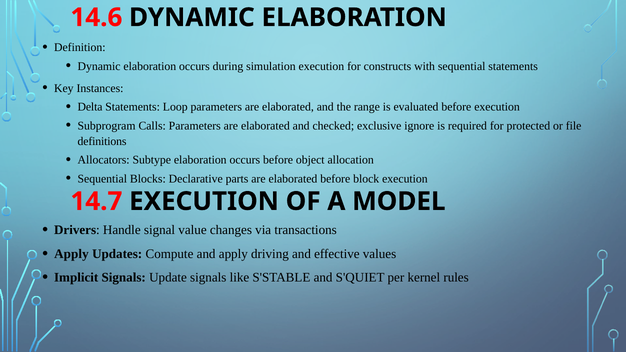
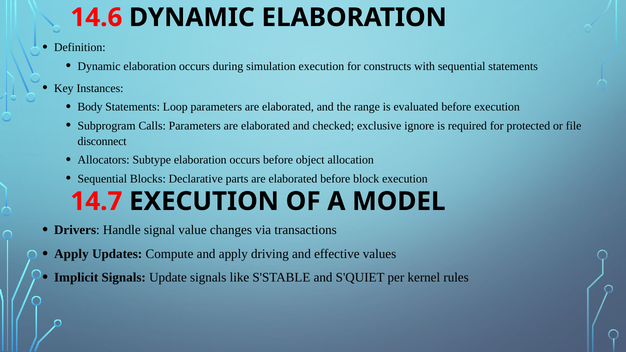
Delta: Delta -> Body
definitions: definitions -> disconnect
